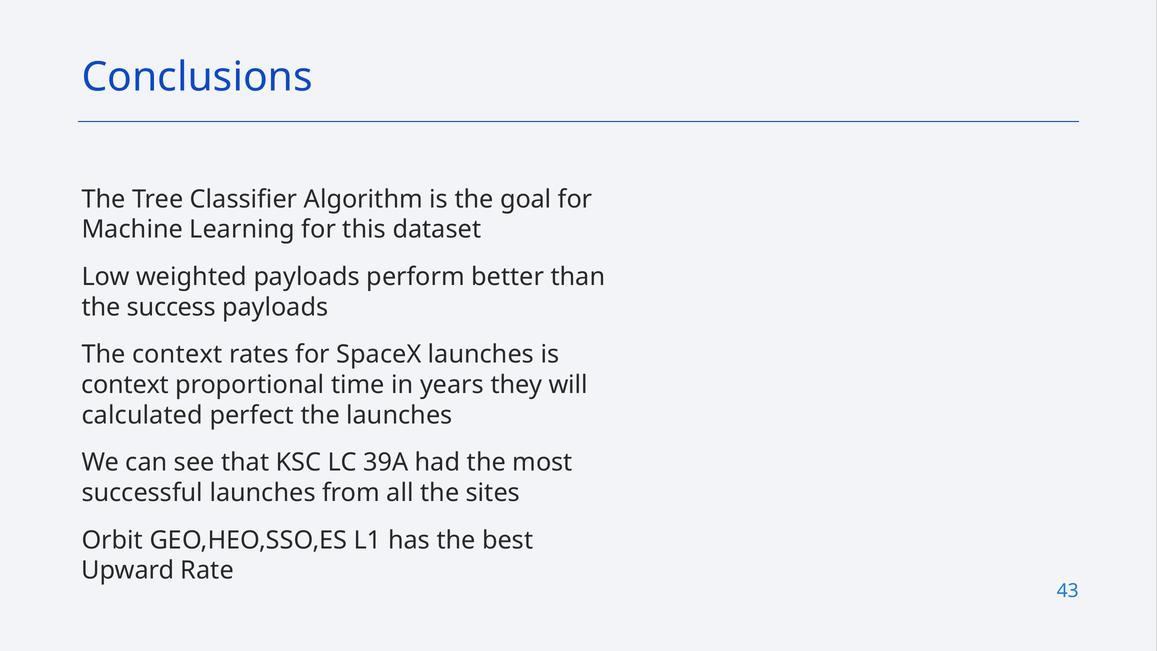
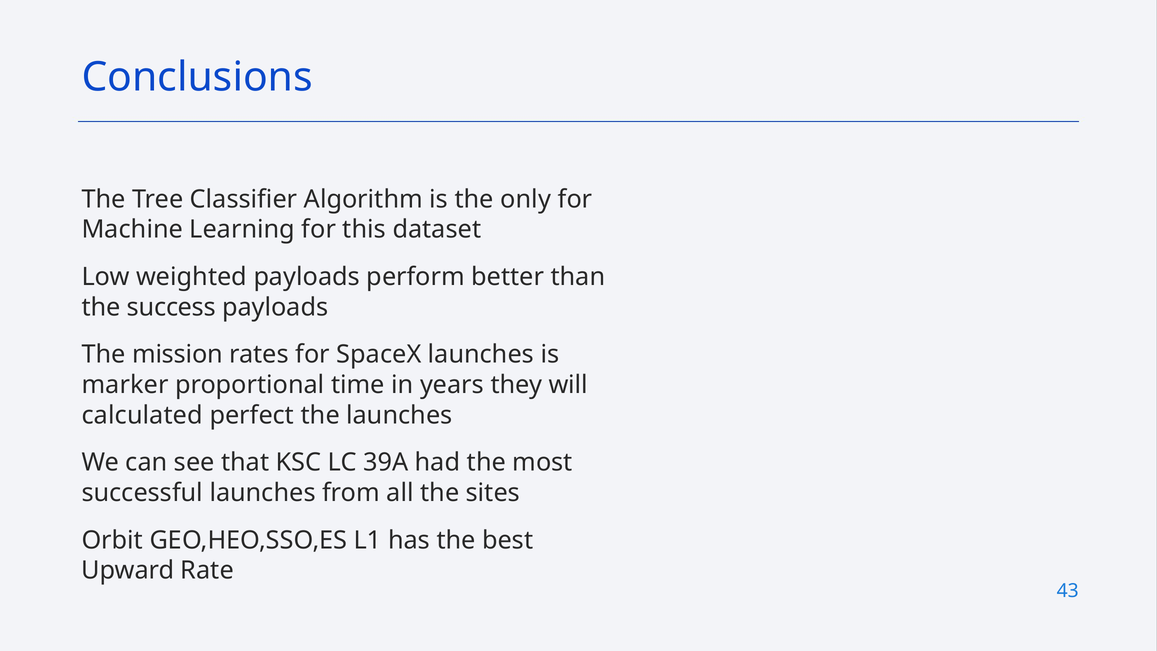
goal: goal -> only
The context: context -> mission
context at (125, 385): context -> marker
